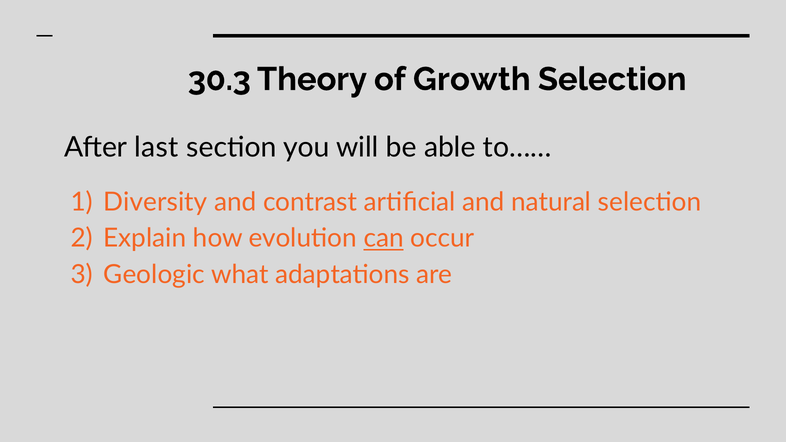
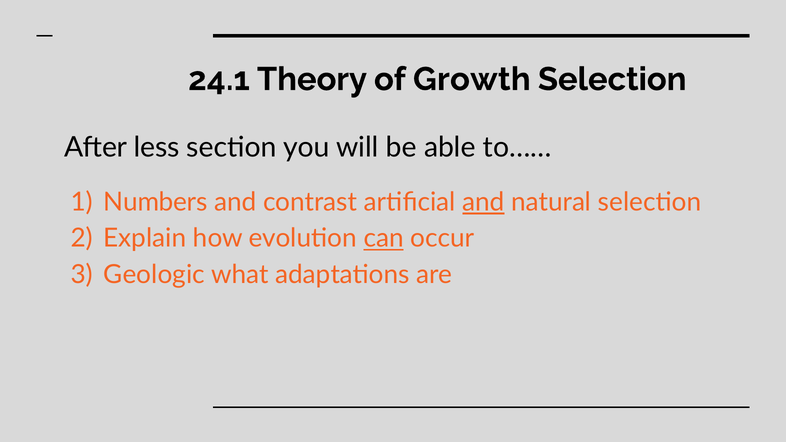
30.3: 30.3 -> 24.1
last: last -> less
Diversity: Diversity -> Numbers
and at (483, 202) underline: none -> present
